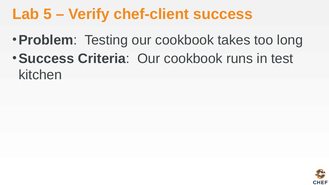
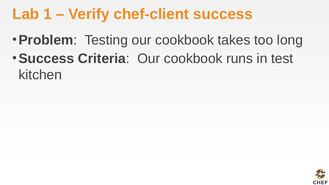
5: 5 -> 1
